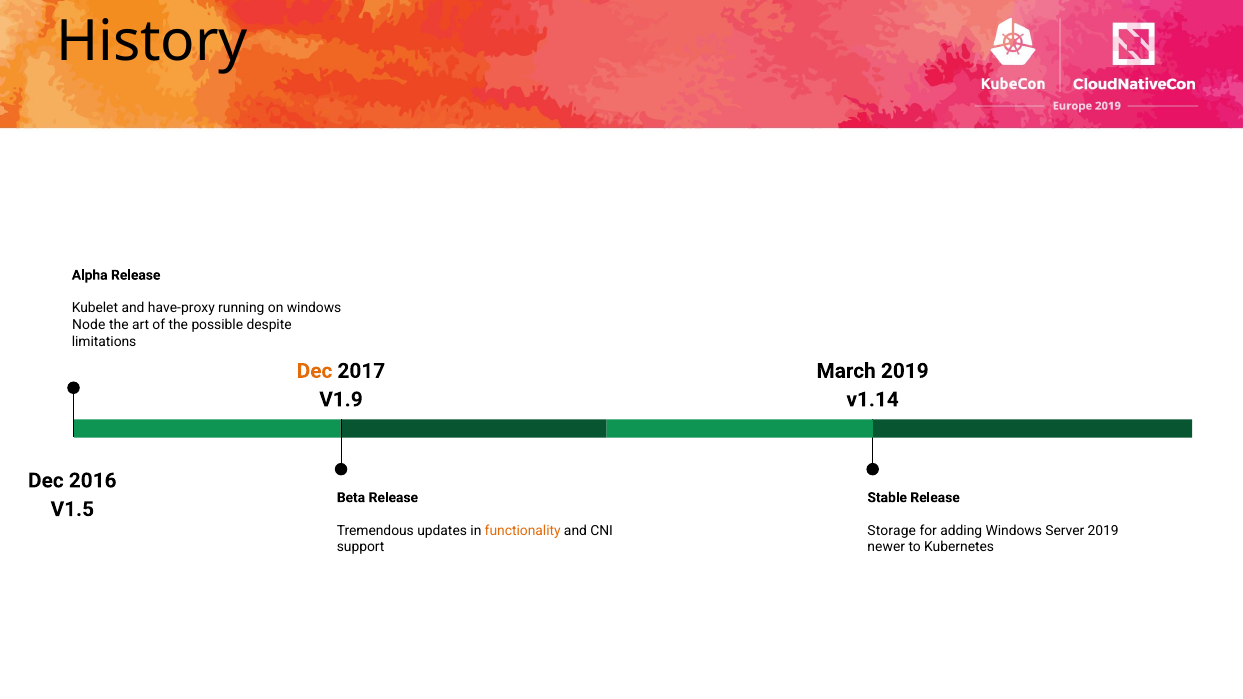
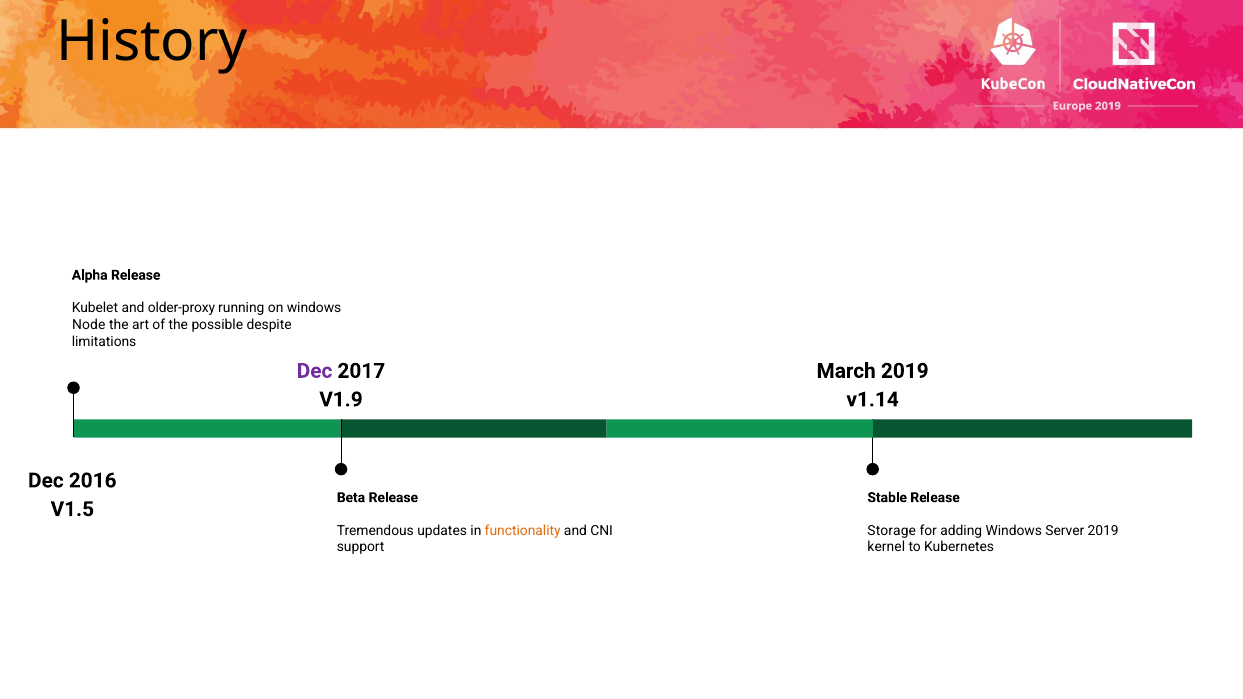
have-proxy: have-proxy -> older-proxy
Dec at (315, 371) colour: orange -> purple
newer: newer -> kernel
